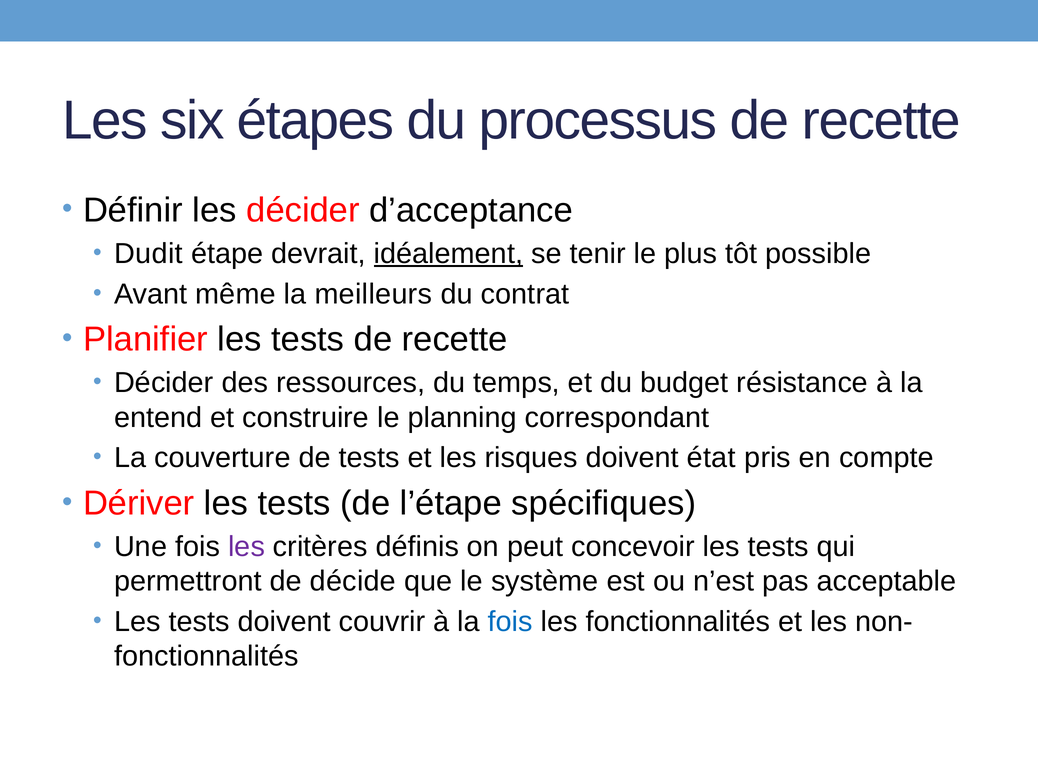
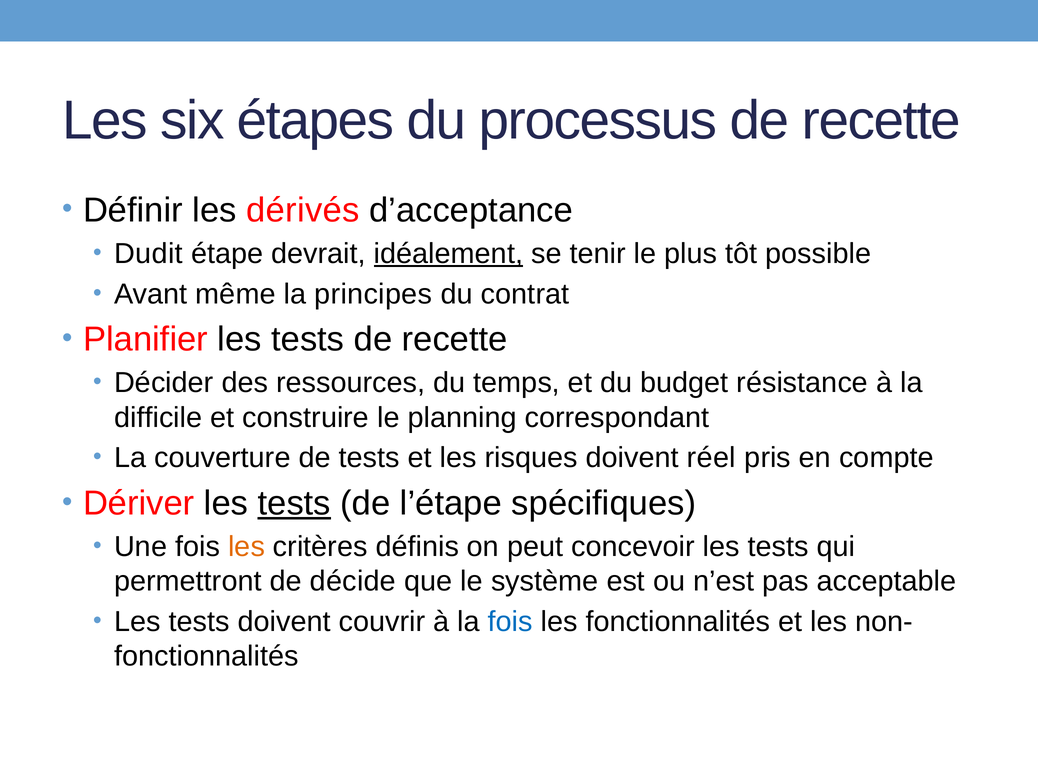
les décider: décider -> dérivés
meilleurs: meilleurs -> principes
entend: entend -> difficile
état: état -> réel
tests at (294, 503) underline: none -> present
les at (247, 546) colour: purple -> orange
